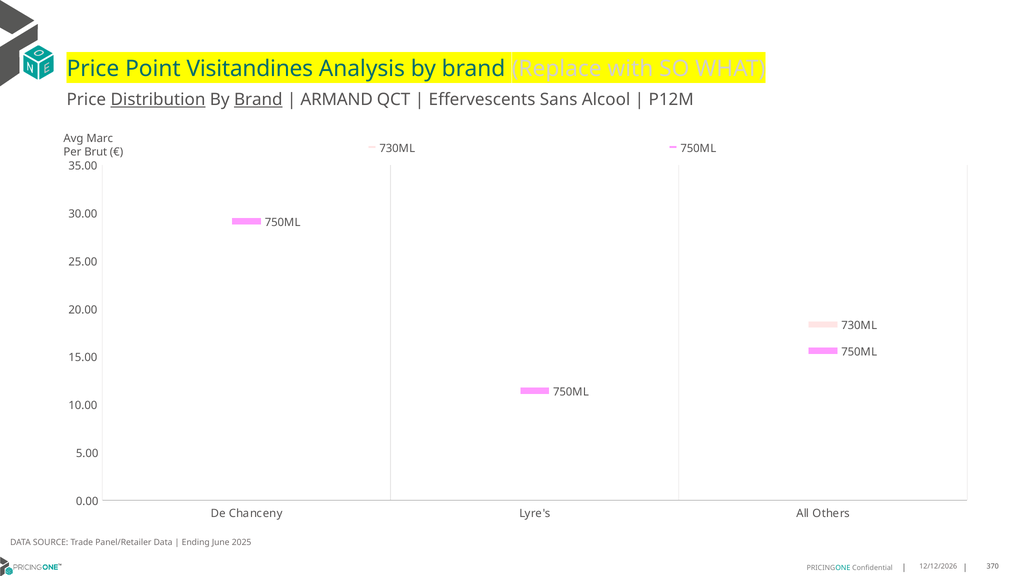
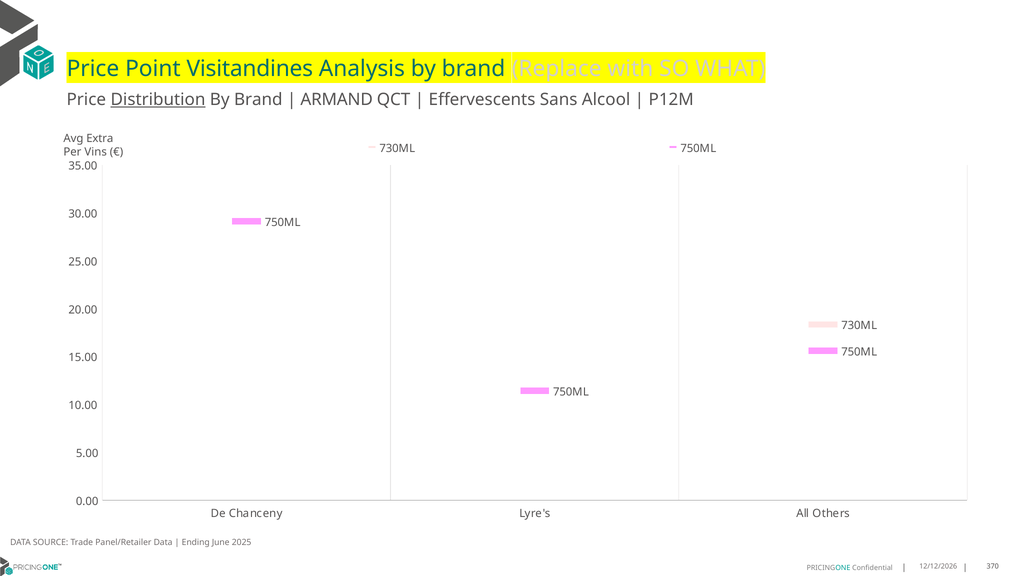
Brand at (258, 100) underline: present -> none
Marc: Marc -> Extra
Brut: Brut -> Vins
